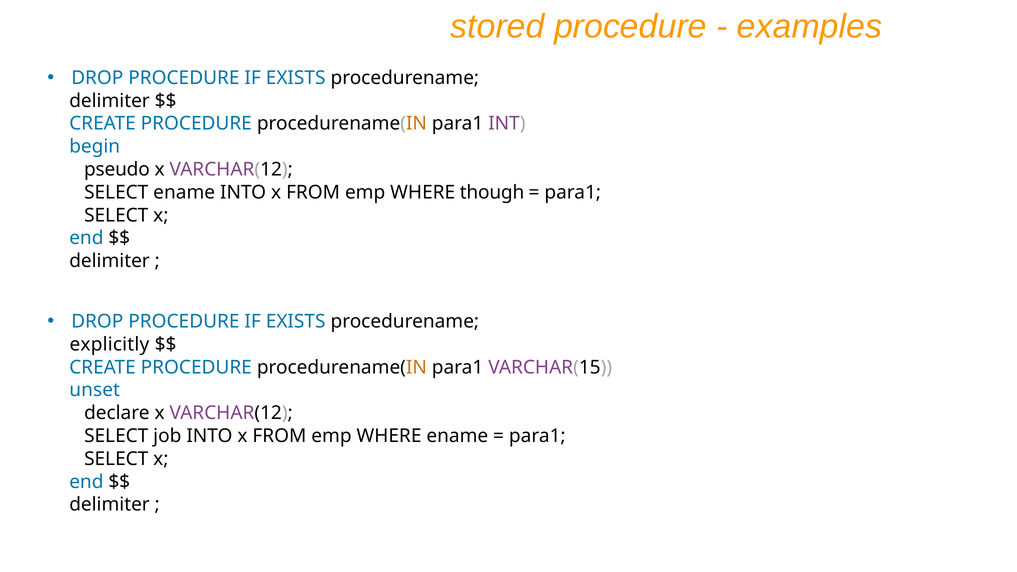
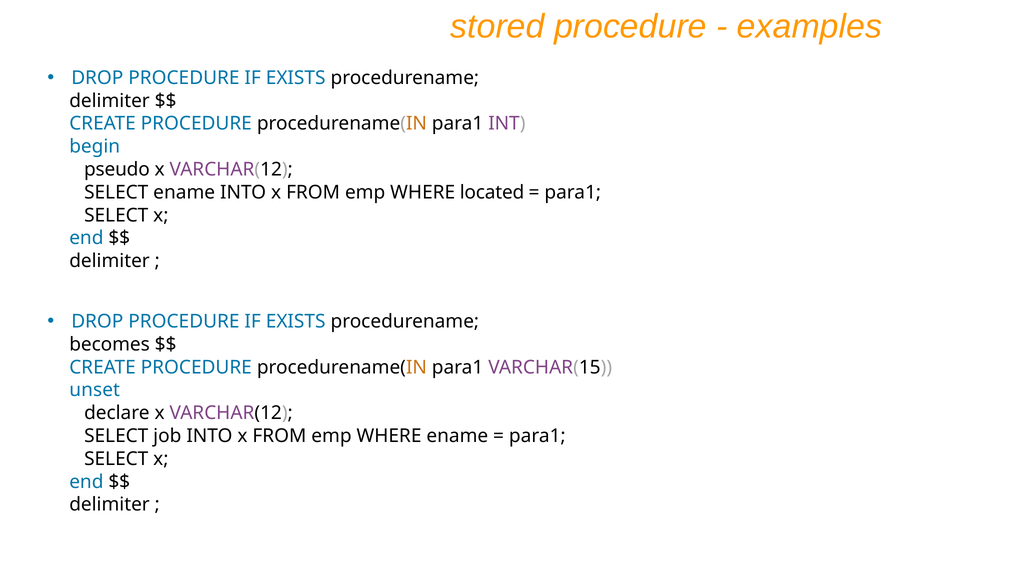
though: though -> located
explicitly: explicitly -> becomes
